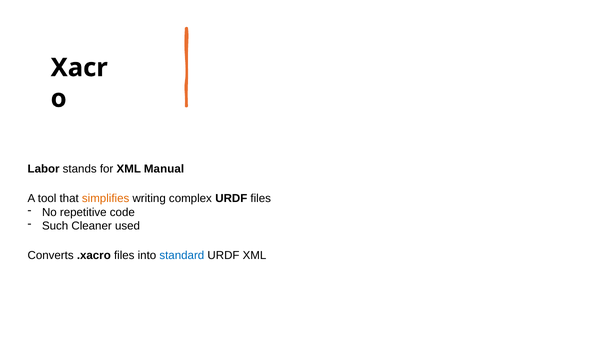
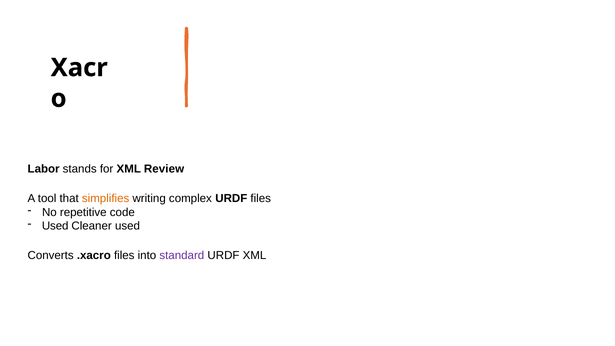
Manual: Manual -> Review
Such at (55, 226): Such -> Used
standard colour: blue -> purple
